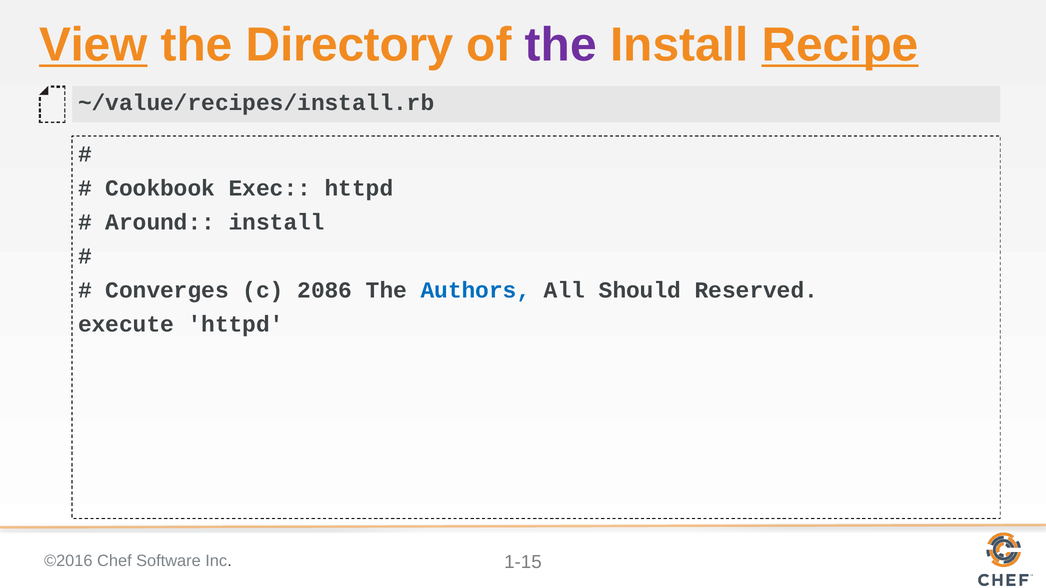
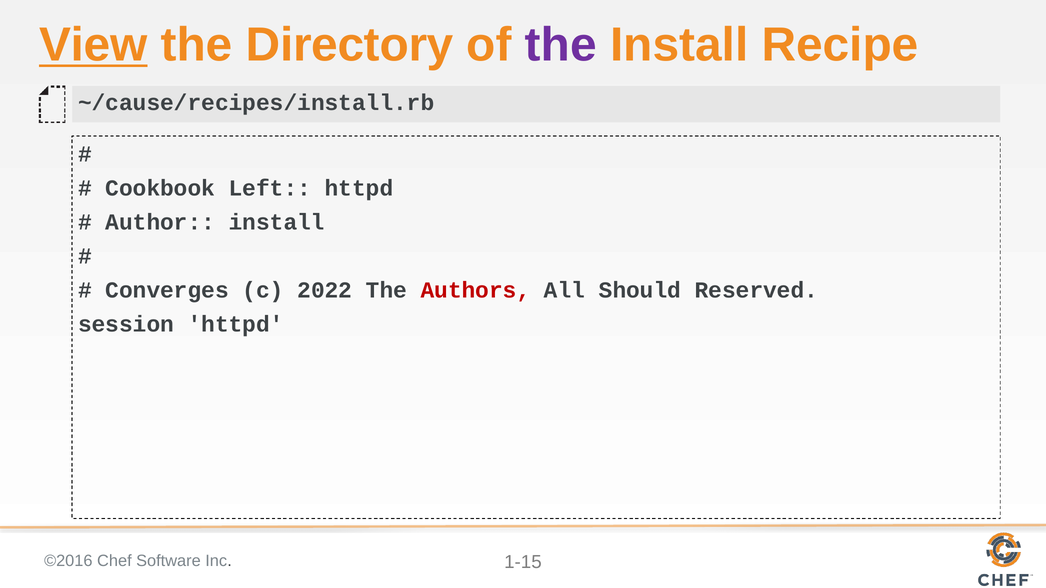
Recipe underline: present -> none
~/value/recipes/install.rb: ~/value/recipes/install.rb -> ~/cause/recipes/install.rb
Exec: Exec -> Left
Around: Around -> Author
2086: 2086 -> 2022
Authors colour: blue -> red
execute: execute -> session
